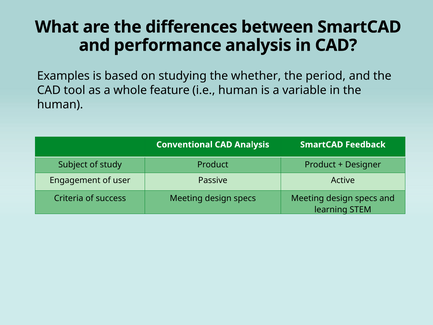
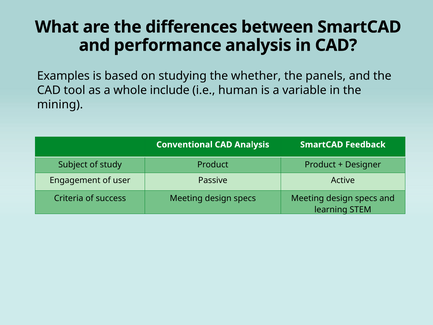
period: period -> panels
feature: feature -> include
human at (60, 104): human -> mining
